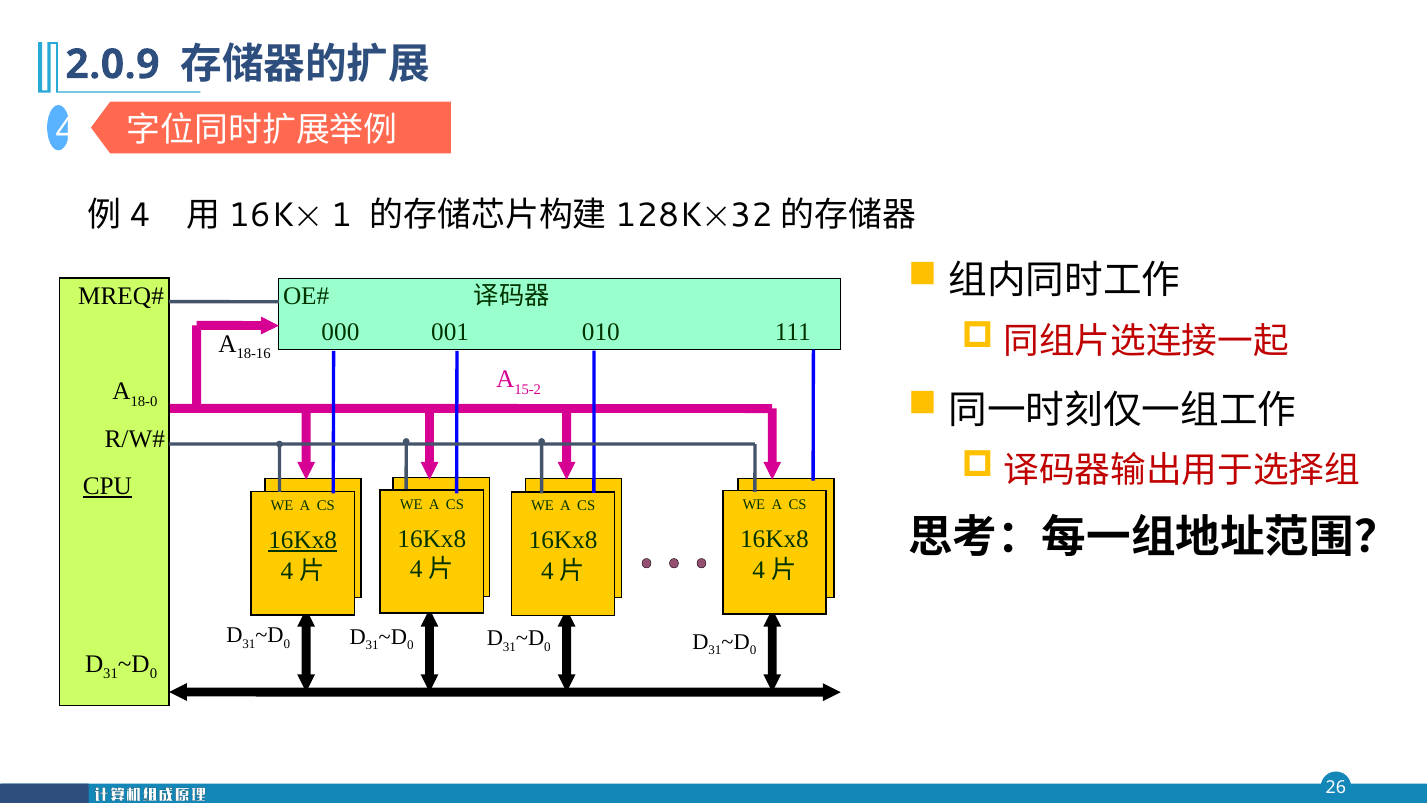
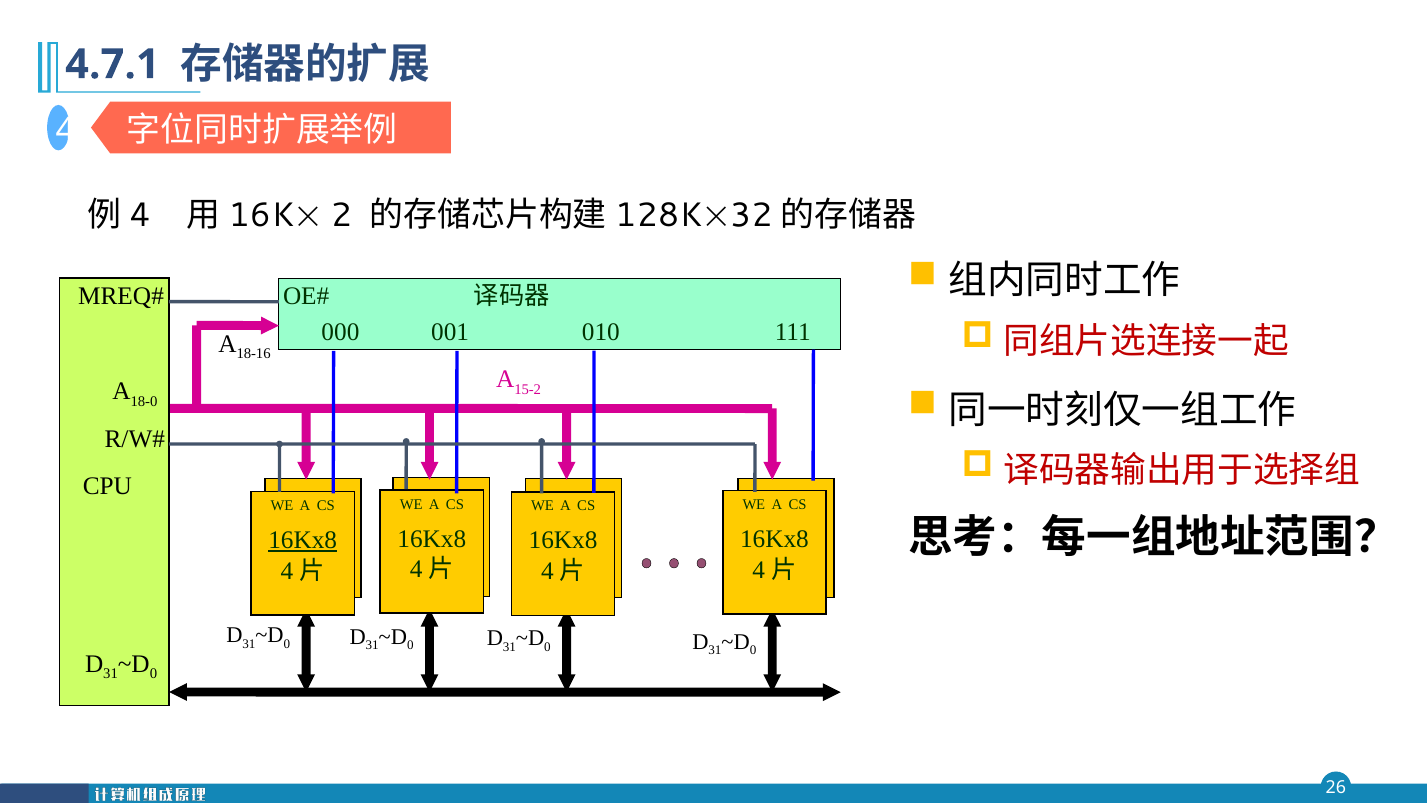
2.0.9: 2.0.9 -> 4.7.1
1: 1 -> 2
CPU underline: present -> none
